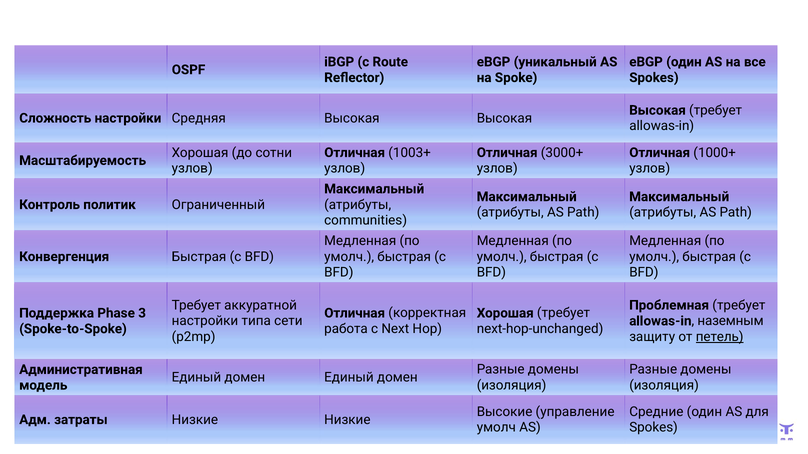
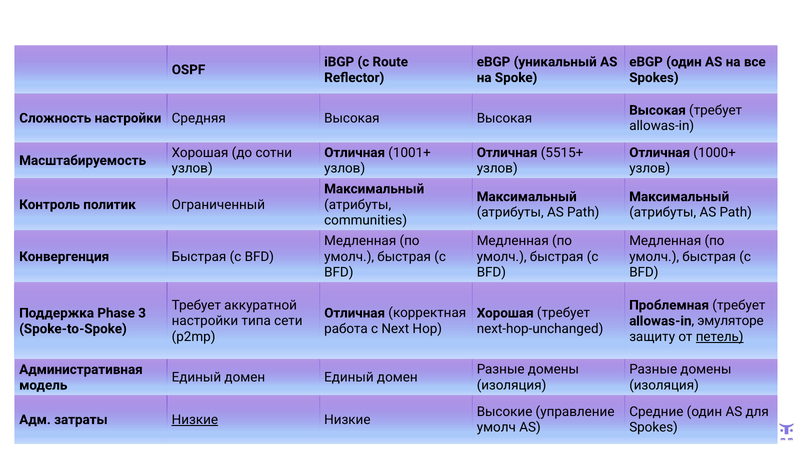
1003+: 1003+ -> 1001+
3000+: 3000+ -> 5515+
наземным: наземным -> эмуляторе
Низкие at (195, 420) underline: none -> present
